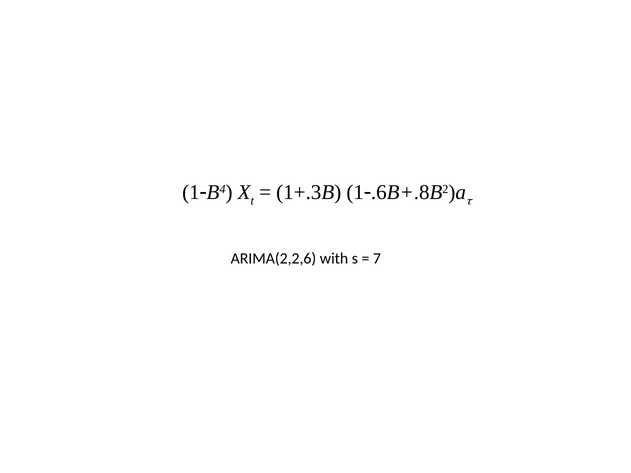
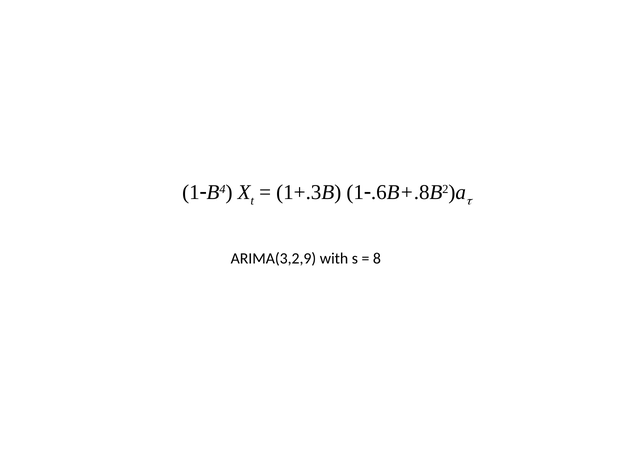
ARIMA(2,2,6: ARIMA(2,2,6 -> ARIMA(3,2,9
7: 7 -> 8
